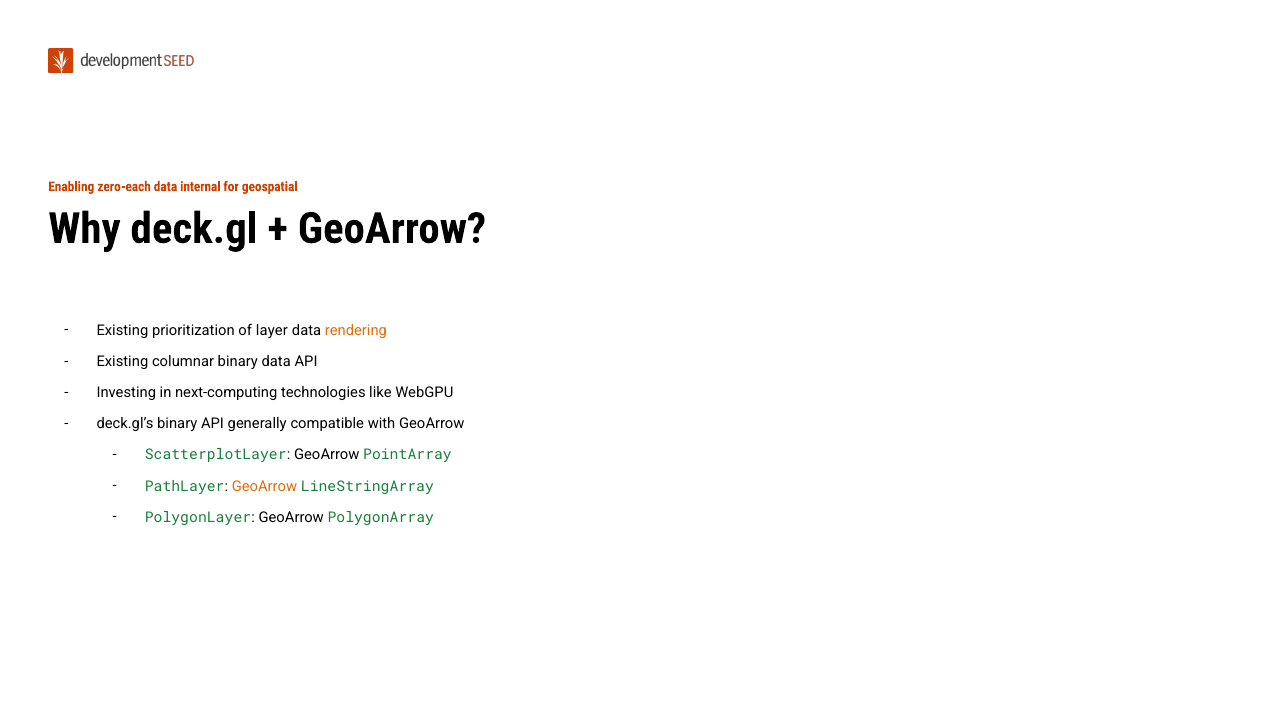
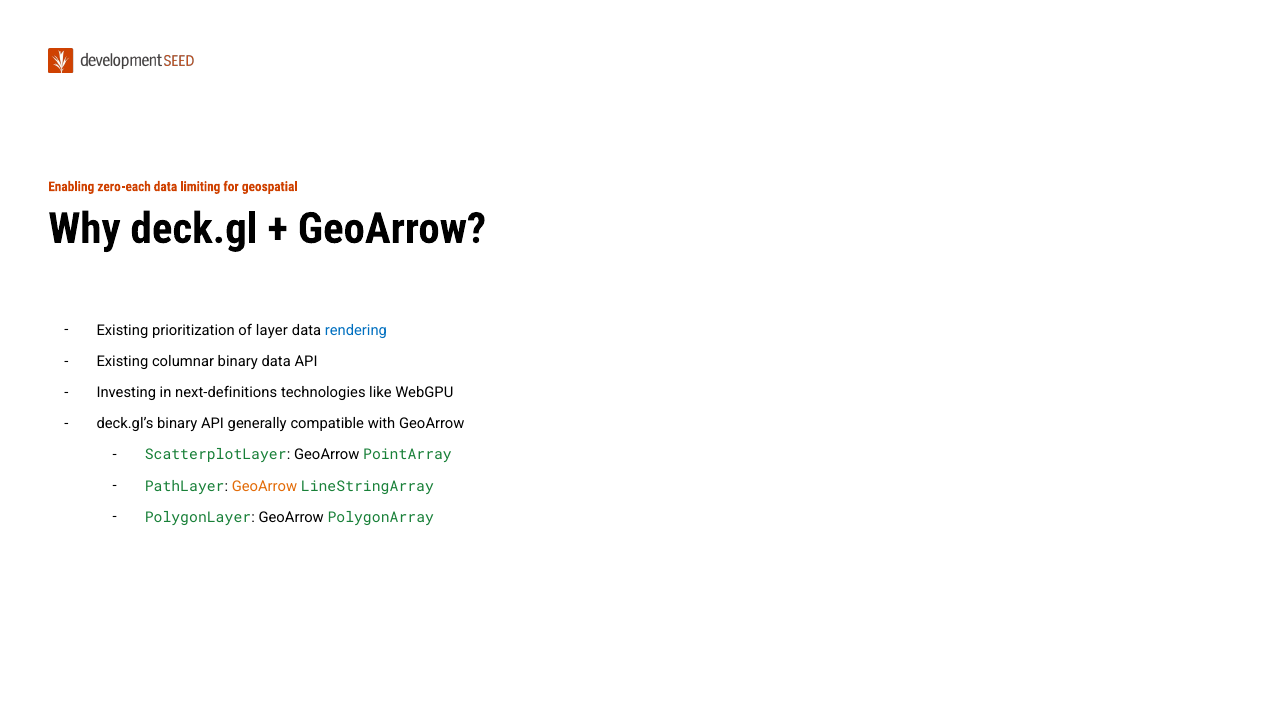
internal: internal -> limiting
rendering colour: orange -> blue
next-computing: next-computing -> next-definitions
